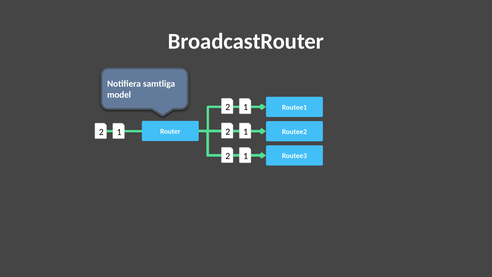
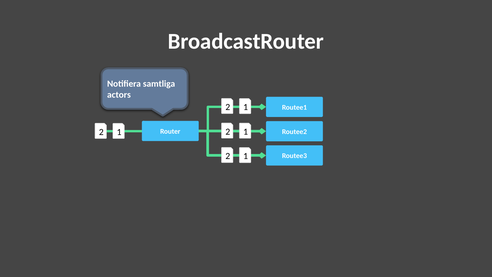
model: model -> actors
